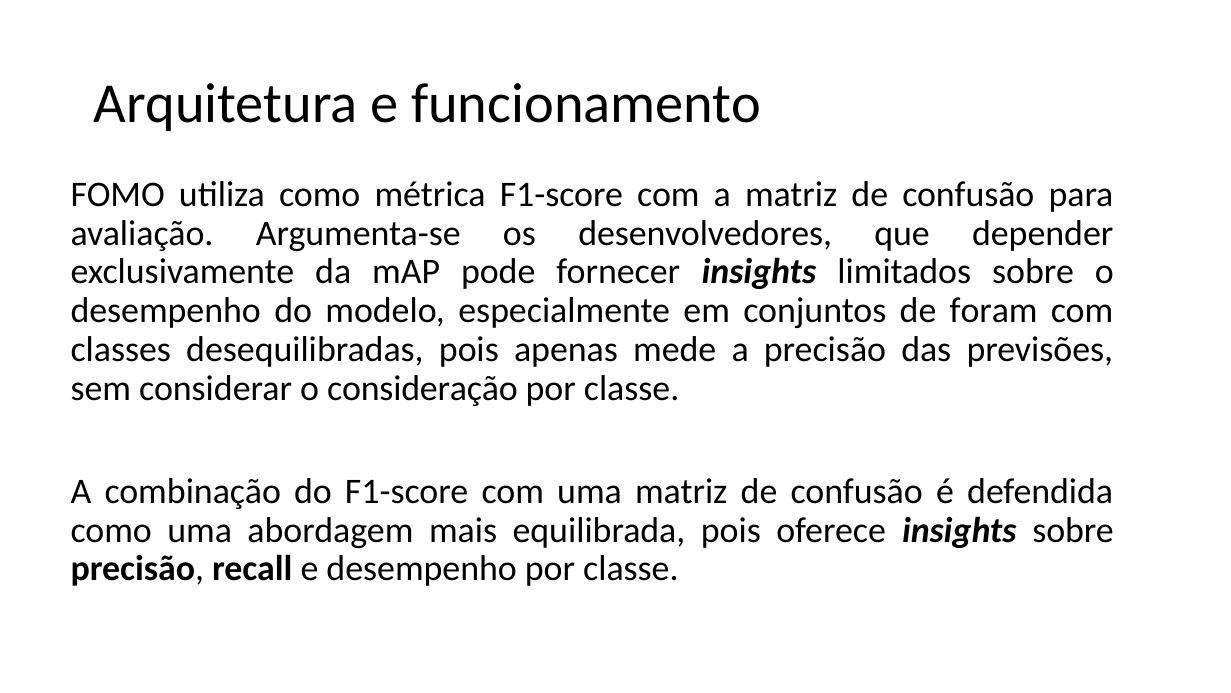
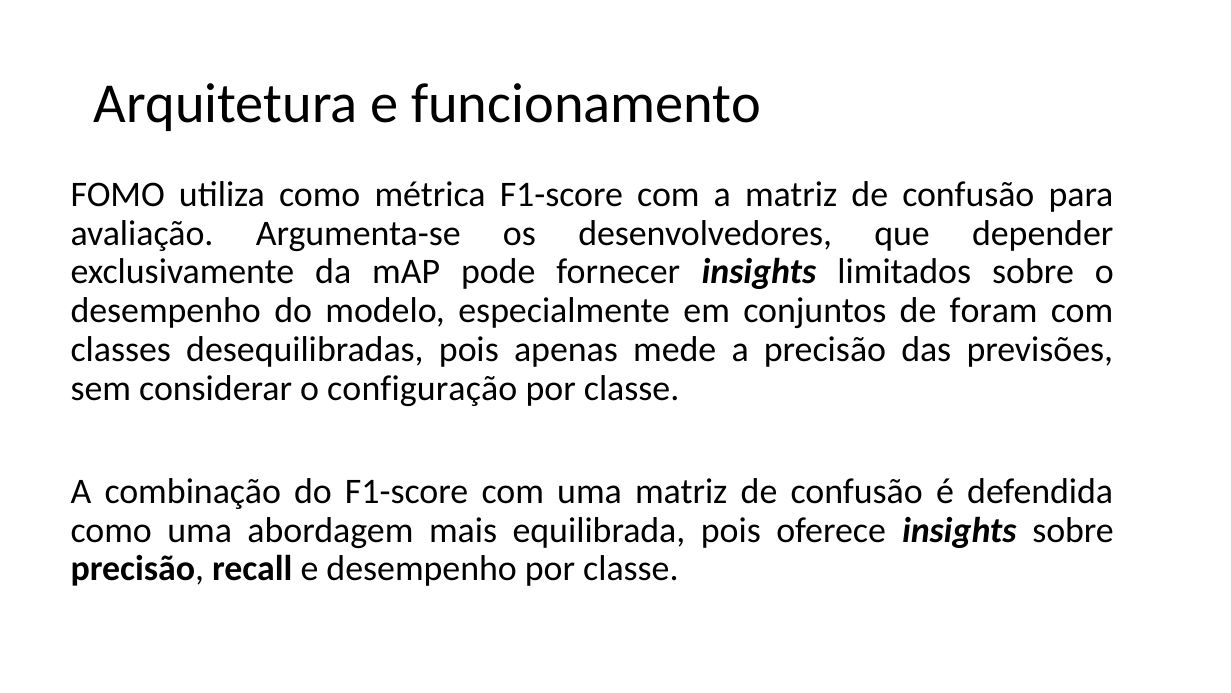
consideração: consideração -> configuração
